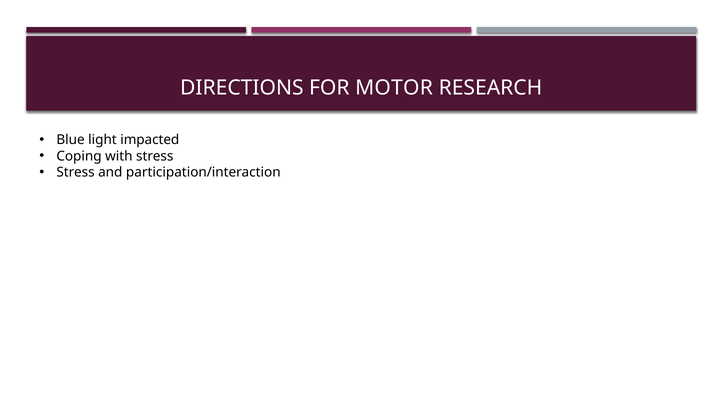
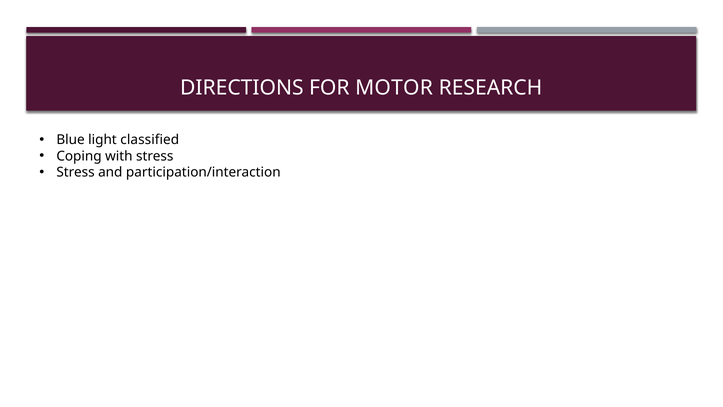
impacted: impacted -> classified
